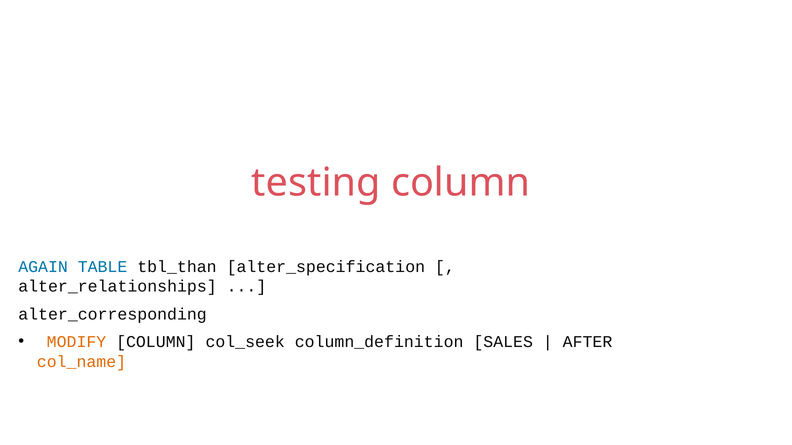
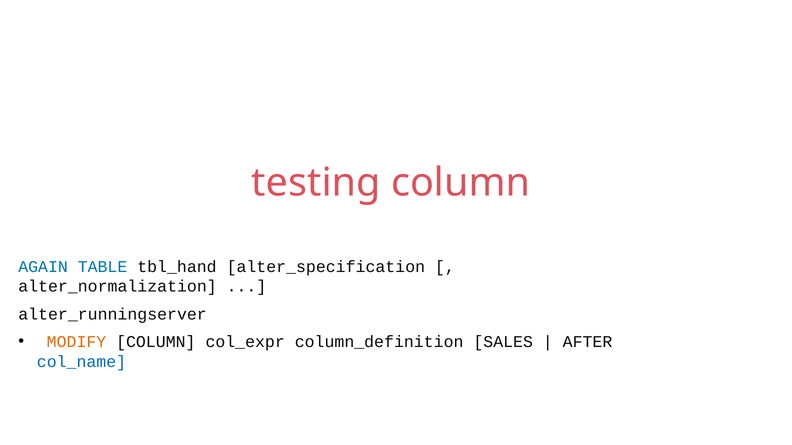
tbl_than: tbl_than -> tbl_hand
alter_relationships: alter_relationships -> alter_normalization
alter_corresponding: alter_corresponding -> alter_runningserver
col_seek: col_seek -> col_expr
col_name colour: orange -> blue
